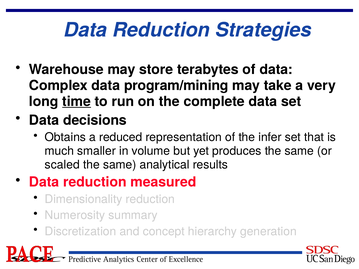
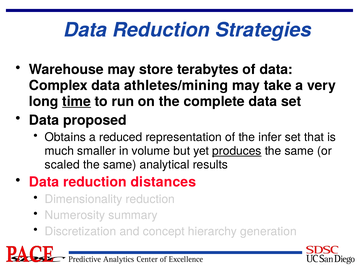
program/mining: program/mining -> athletes/mining
decisions: decisions -> proposed
produces underline: none -> present
measured: measured -> distances
